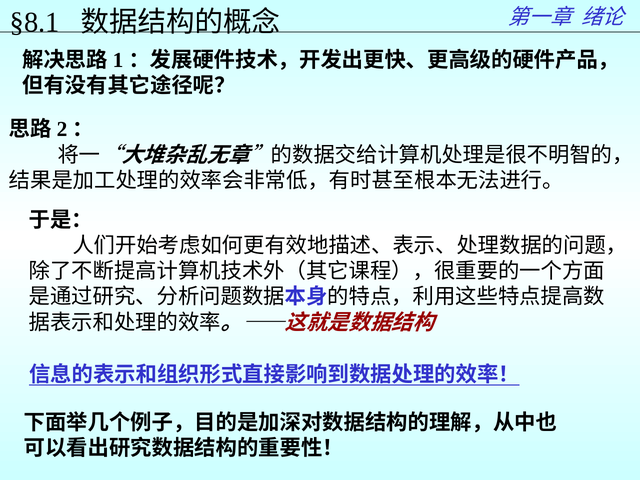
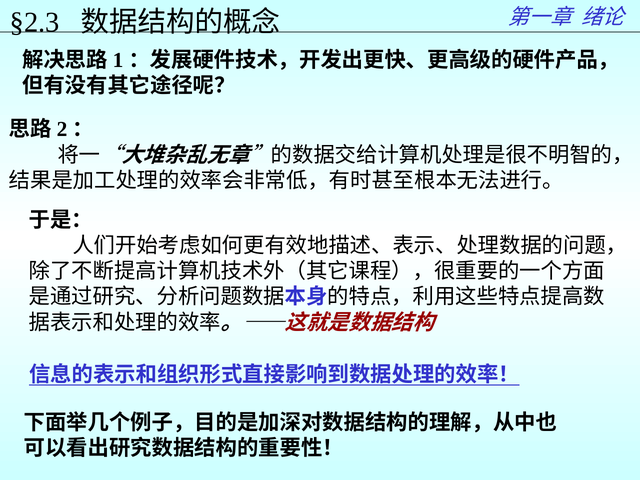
§8.1: §8.1 -> §2.3
